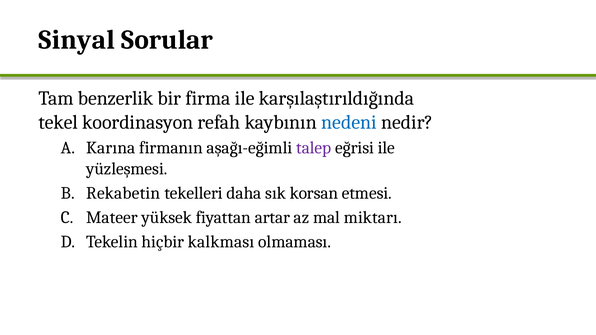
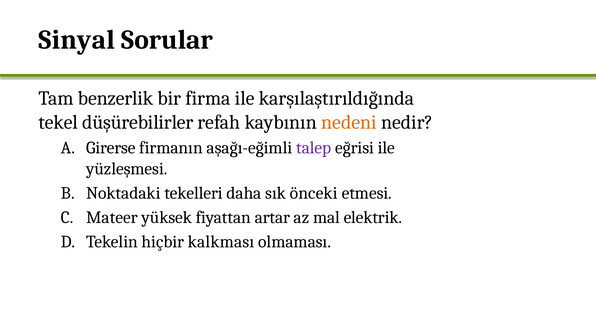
koordinasyon: koordinasyon -> düşürebilirler
nedeni colour: blue -> orange
Karına: Karına -> Girerse
Rekabetin: Rekabetin -> Noktadaki
korsan: korsan -> önceki
miktarı: miktarı -> elektrik
